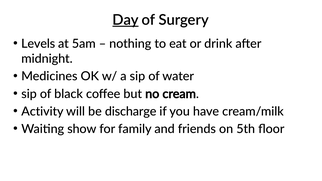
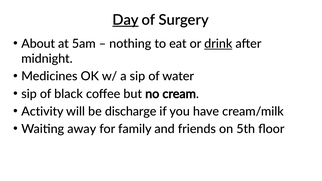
Levels: Levels -> About
drink underline: none -> present
show: show -> away
